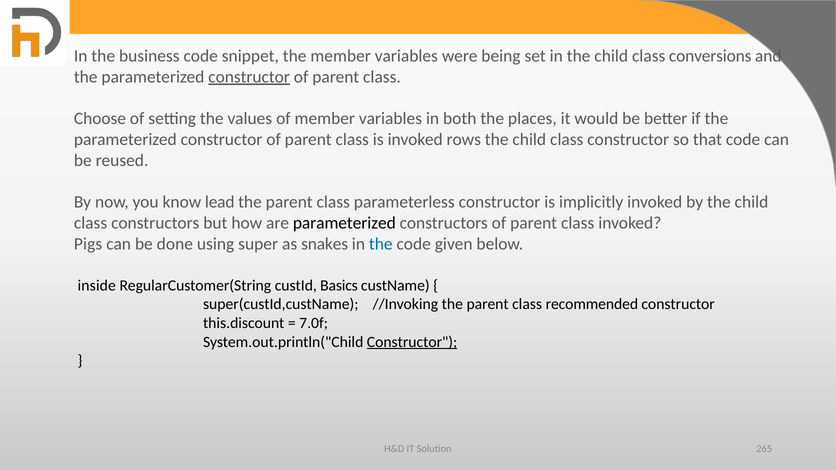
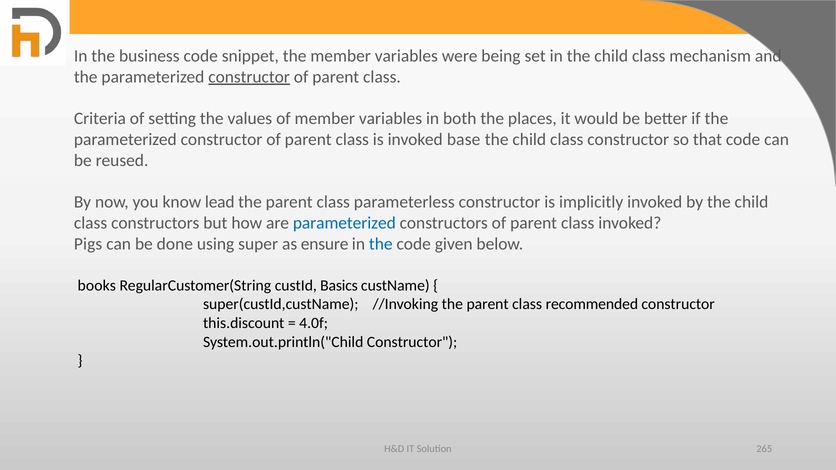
conversions: conversions -> mechanism
Choose: Choose -> Criteria
rows: rows -> base
parameterized at (344, 223) colour: black -> blue
snakes: snakes -> ensure
inside: inside -> books
7.0f: 7.0f -> 4.0f
Constructor at (412, 342) underline: present -> none
